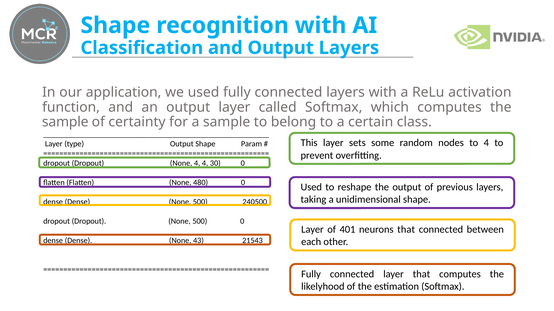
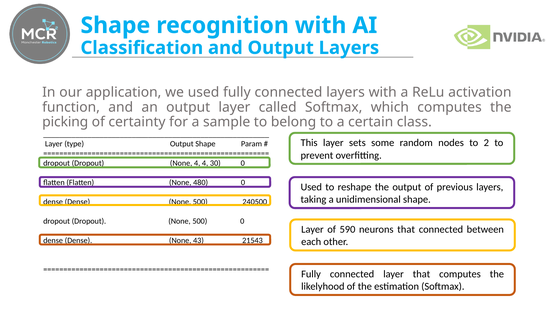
sample at (65, 122): sample -> picking
to 4: 4 -> 2
401: 401 -> 590
